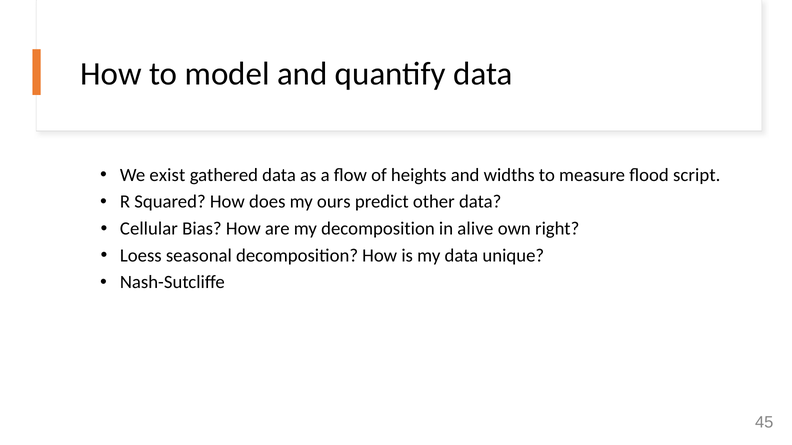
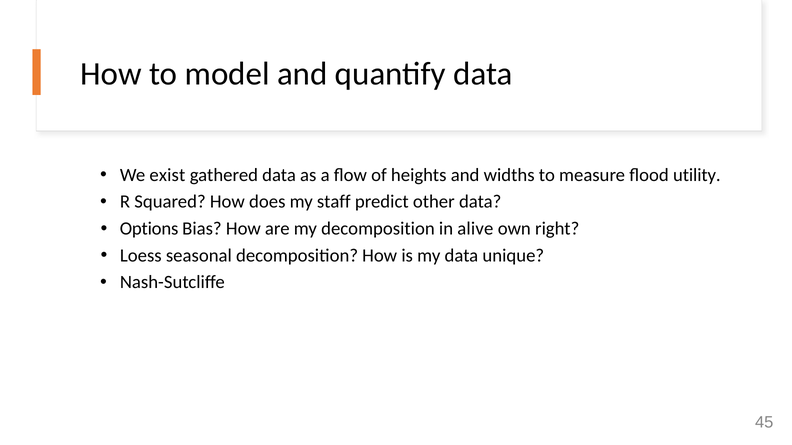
script: script -> utility
ours: ours -> staff
Cellular: Cellular -> Options
